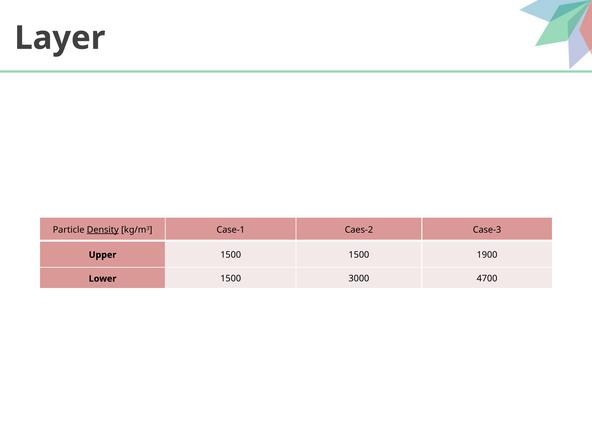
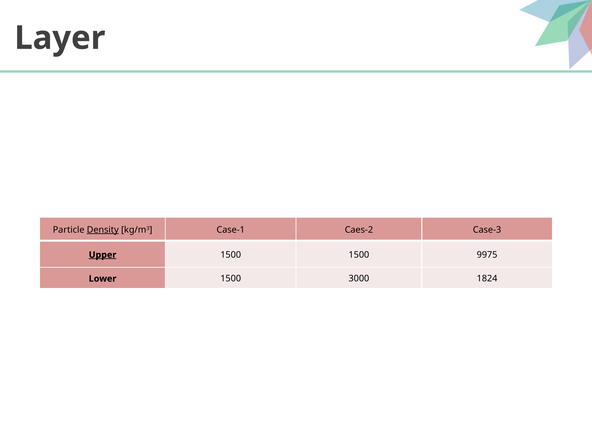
Upper underline: none -> present
1900: 1900 -> 9975
4700: 4700 -> 1824
